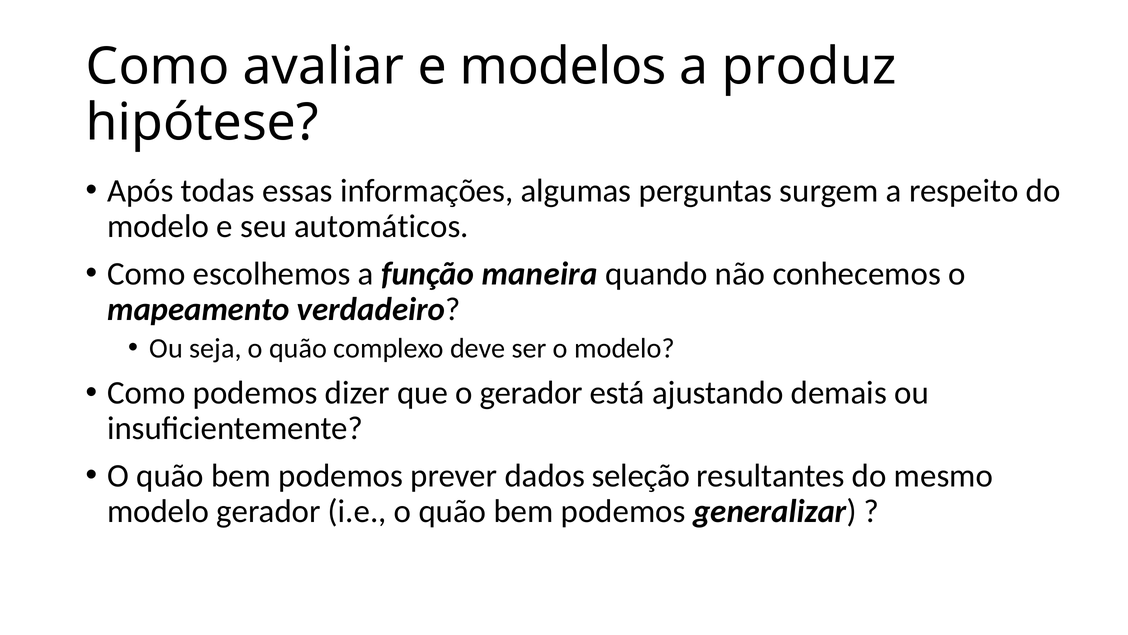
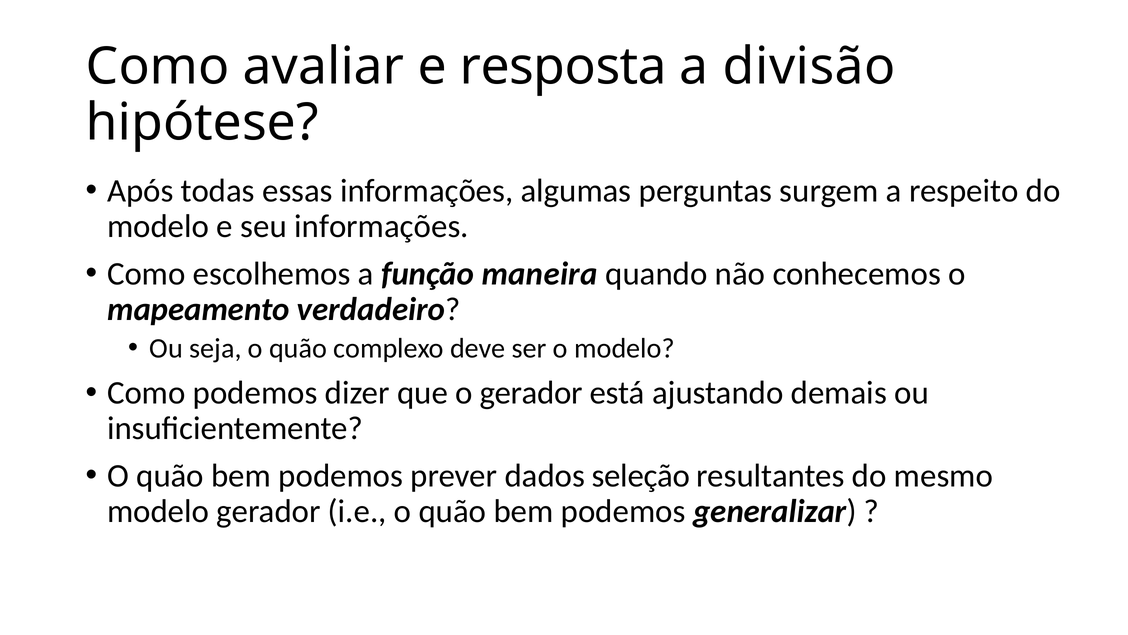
modelos: modelos -> resposta
produz: produz -> divisão
seu automáticos: automáticos -> informações
